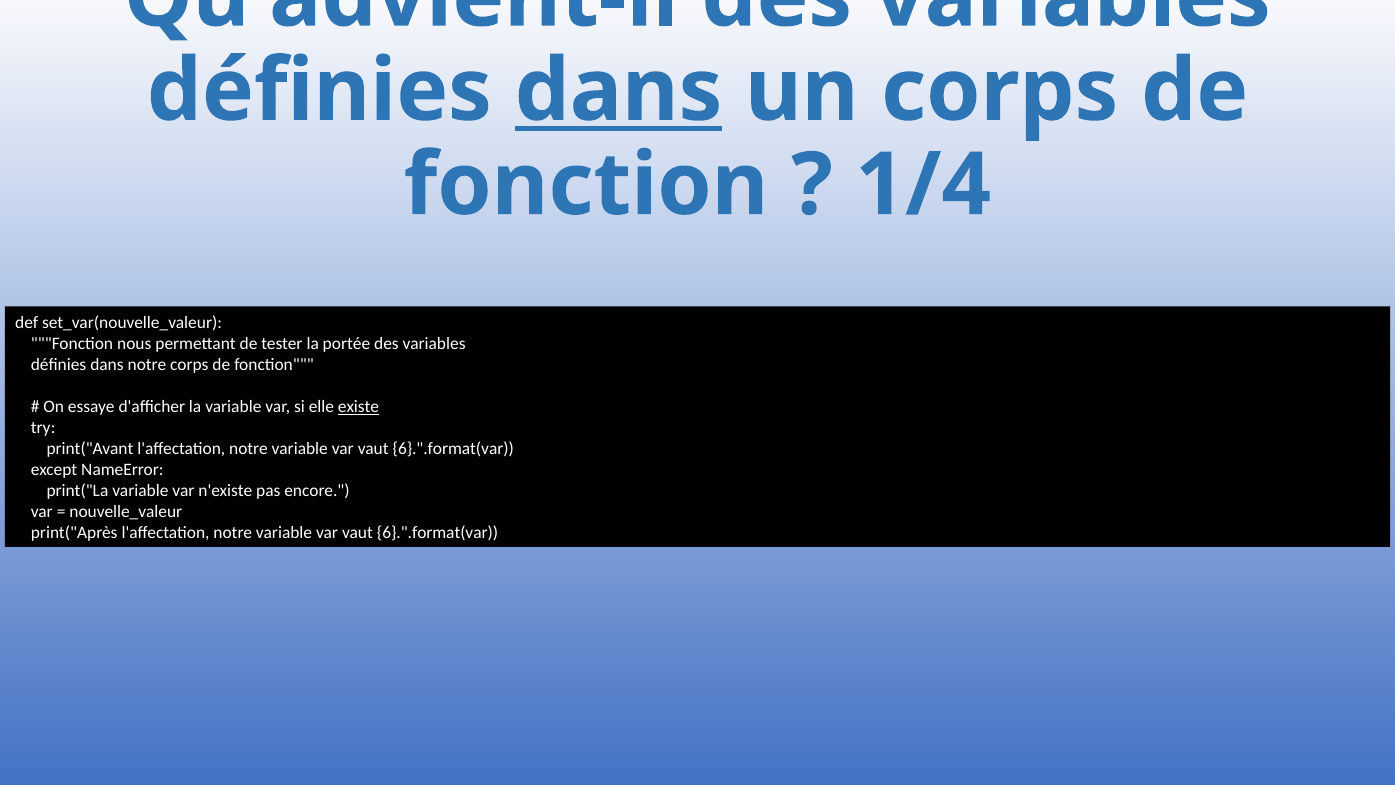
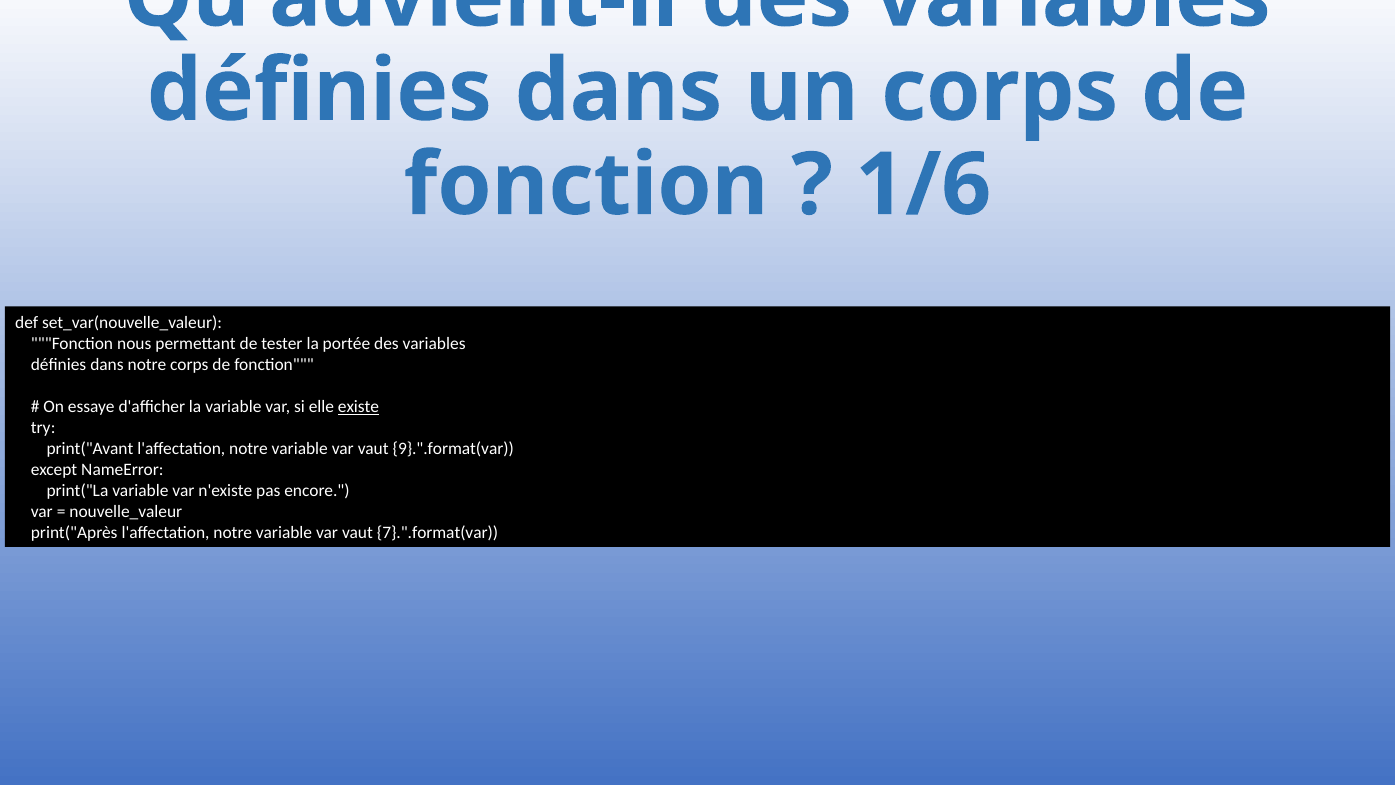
dans at (619, 91) underline: present -> none
1/4: 1/4 -> 1/6
6}.".format(var at (453, 449): 6}.".format(var -> 9}.".format(var
6}.".format(var at (437, 532): 6}.".format(var -> 7}.".format(var
